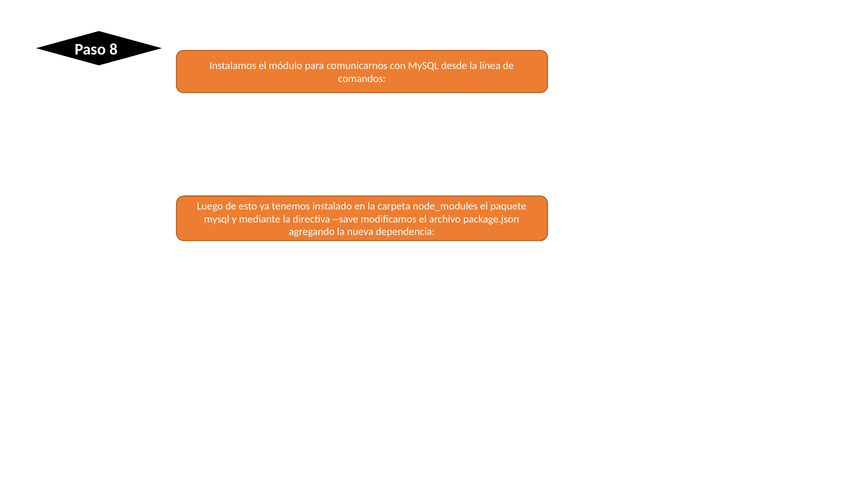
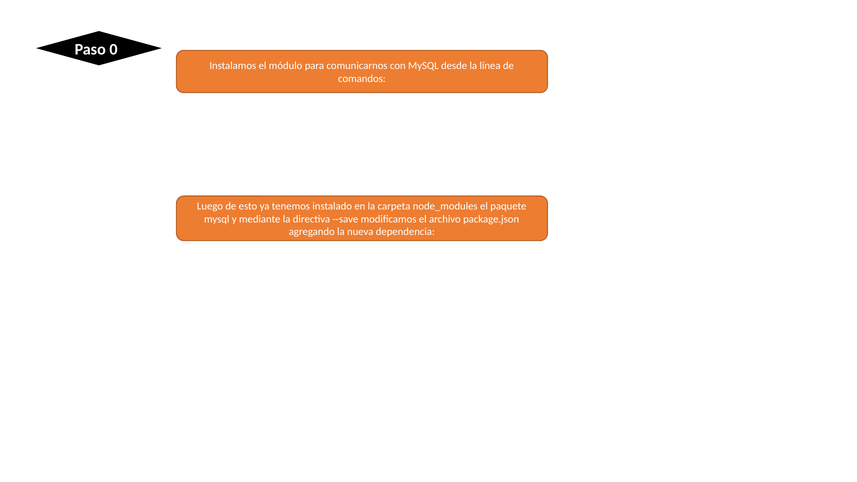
8: 8 -> 0
